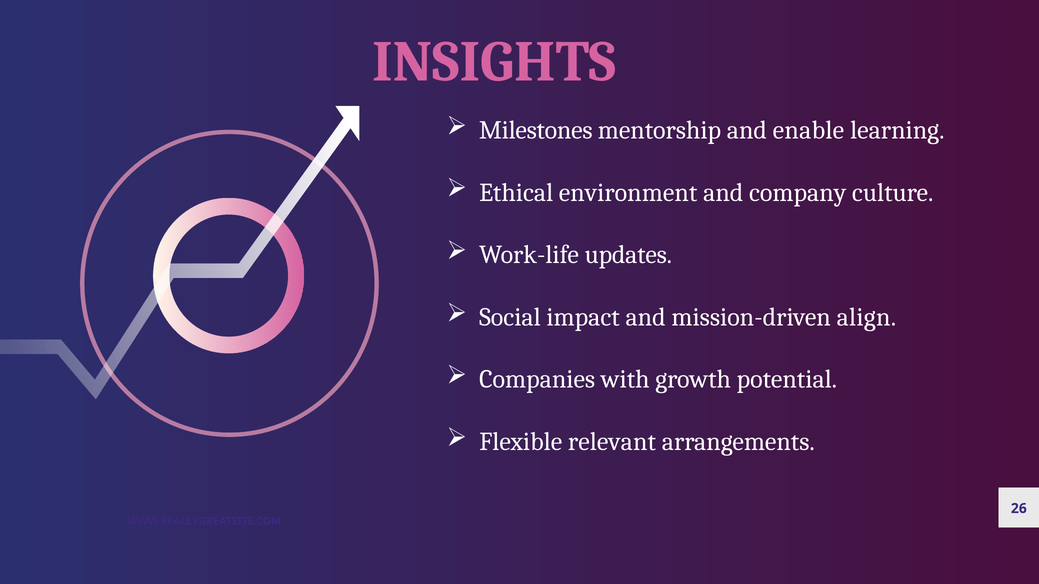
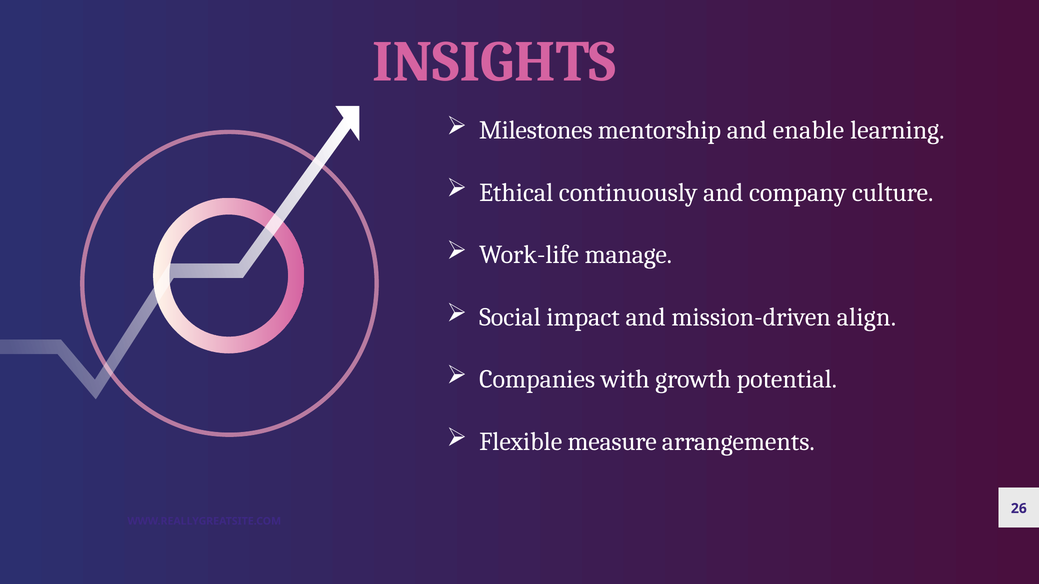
environment: environment -> continuously
updates: updates -> manage
relevant: relevant -> measure
